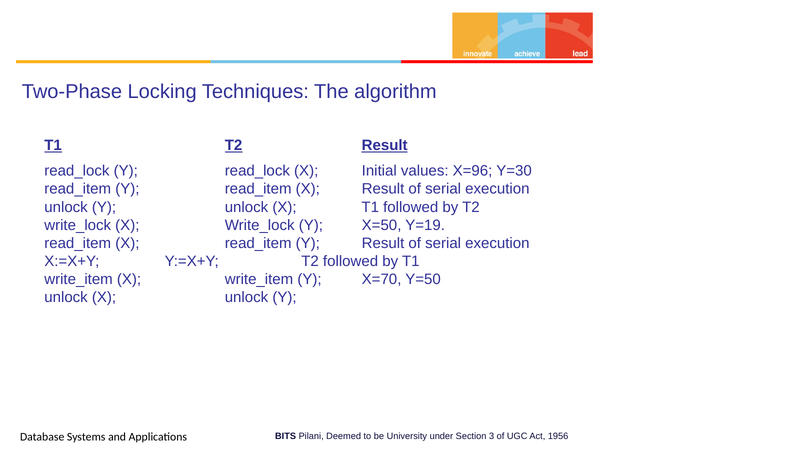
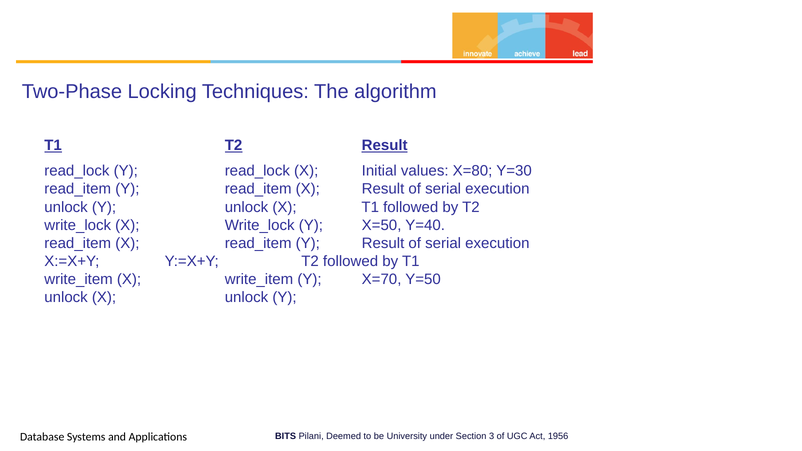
X=96: X=96 -> X=80
Y=19: Y=19 -> Y=40
